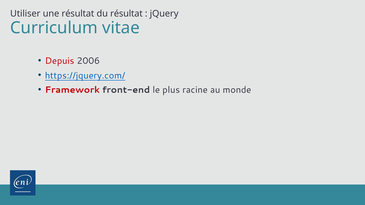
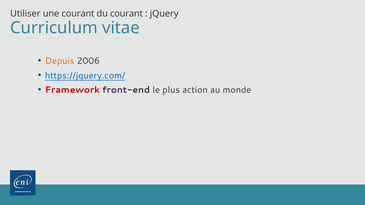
une résultat: résultat -> courant
du résultat: résultat -> courant
Depuis colour: red -> orange
racine: racine -> action
